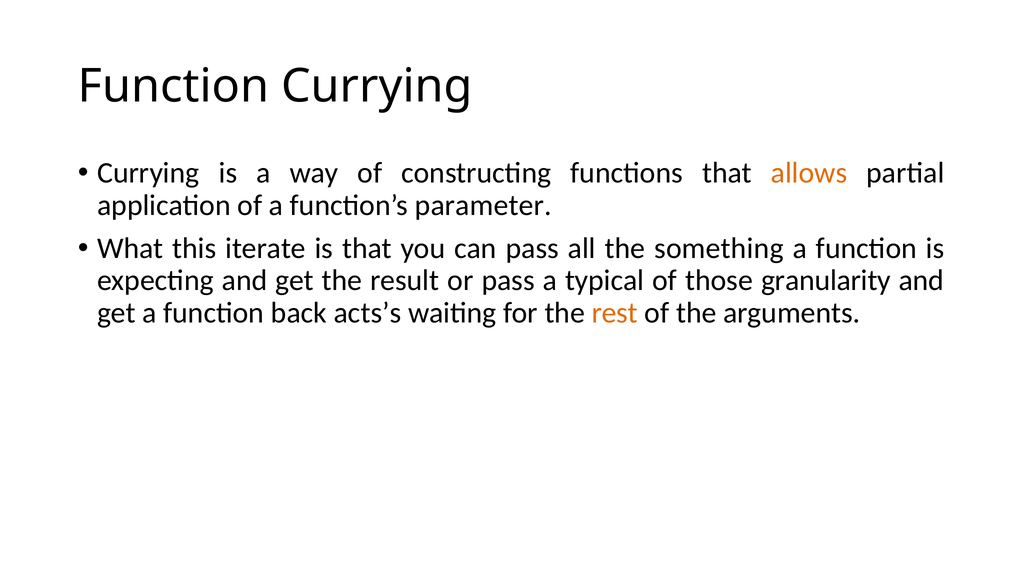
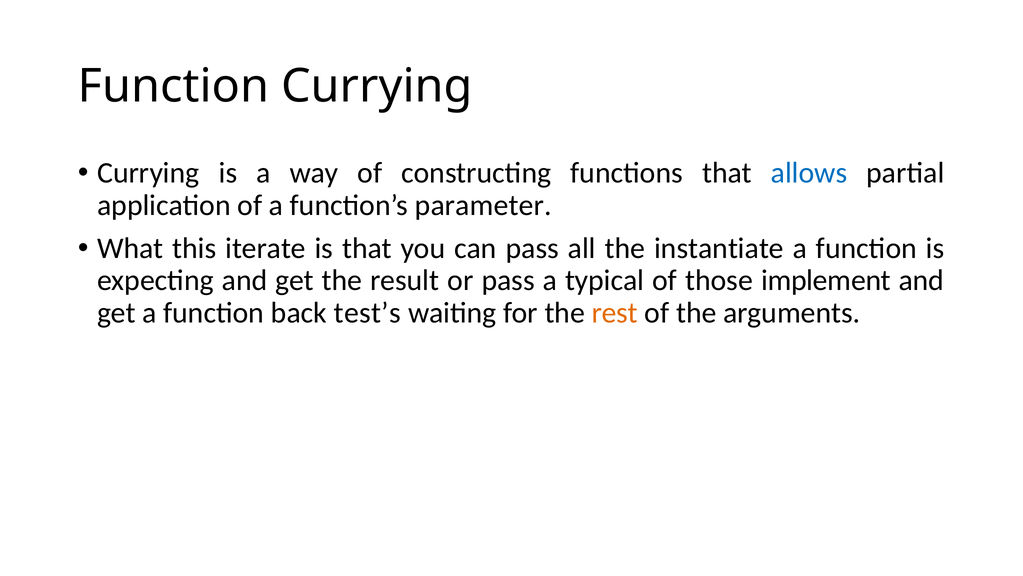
allows colour: orange -> blue
something: something -> instantiate
granularity: granularity -> implement
acts’s: acts’s -> test’s
